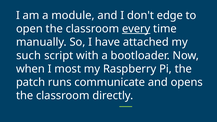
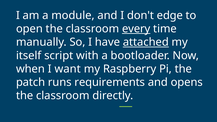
attached underline: none -> present
such: such -> itself
most: most -> want
communicate: communicate -> requirements
